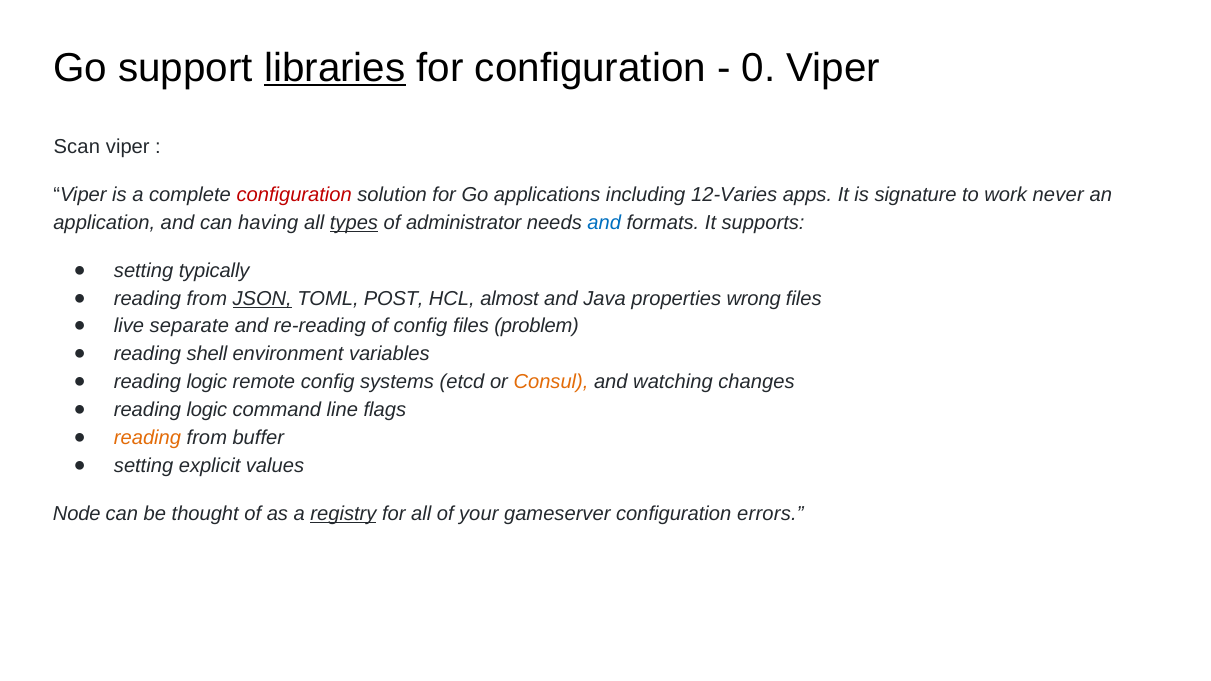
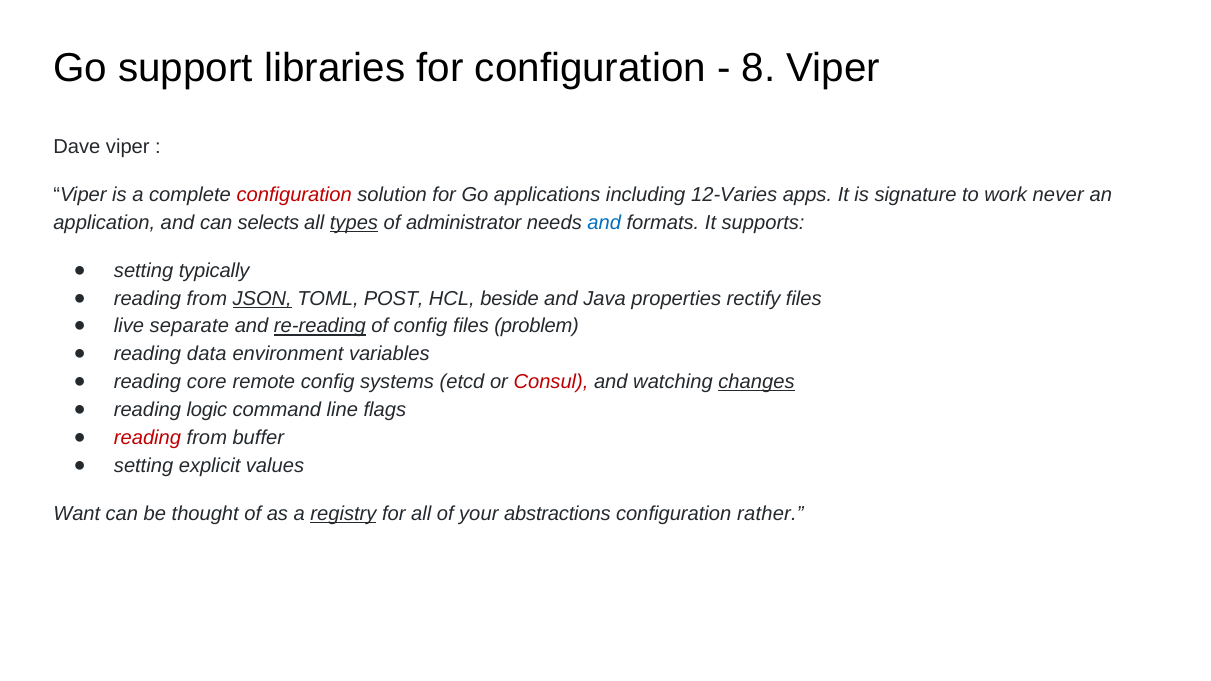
libraries underline: present -> none
0: 0 -> 8
Scan: Scan -> Dave
having: having -> selects
almost: almost -> beside
wrong: wrong -> rectify
re-reading underline: none -> present
shell: shell -> data
logic at (207, 382): logic -> core
Consul colour: orange -> red
changes underline: none -> present
reading at (147, 438) colour: orange -> red
Node: Node -> Want
gameserver: gameserver -> abstractions
errors: errors -> rather
